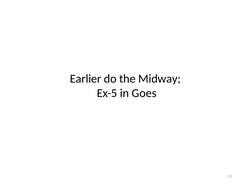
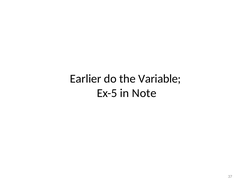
Midway: Midway -> Variable
Goes: Goes -> Note
